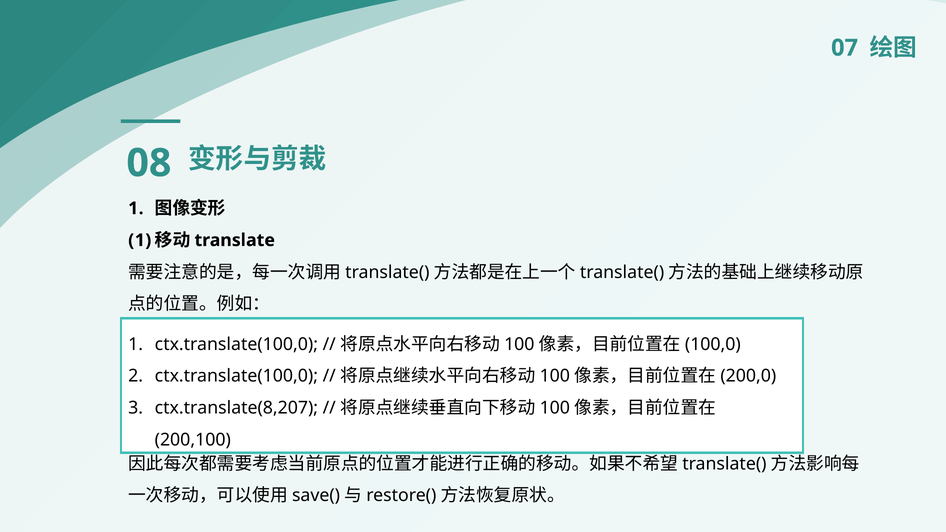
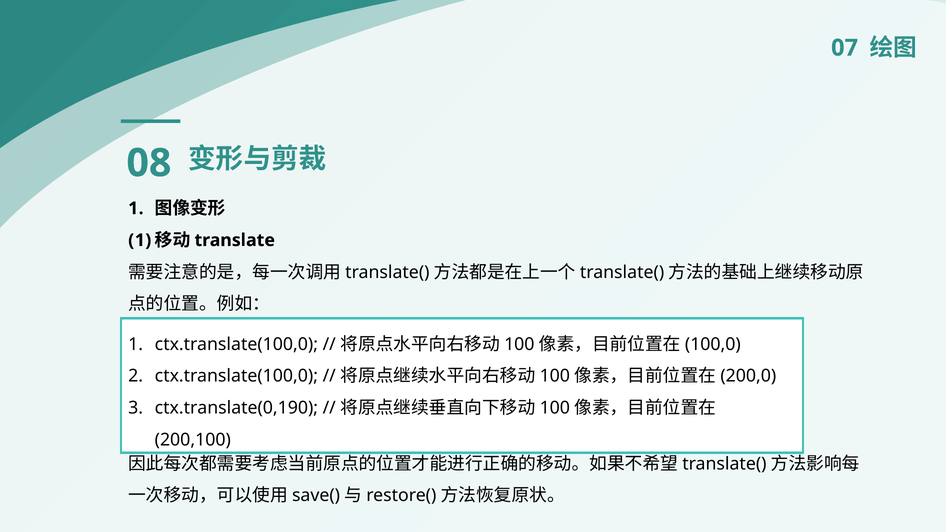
ctx.translate(8,207: ctx.translate(8,207 -> ctx.translate(0,190
